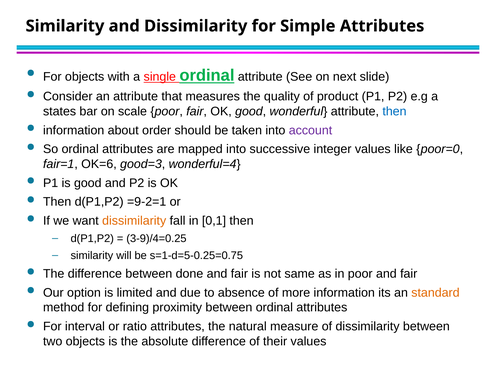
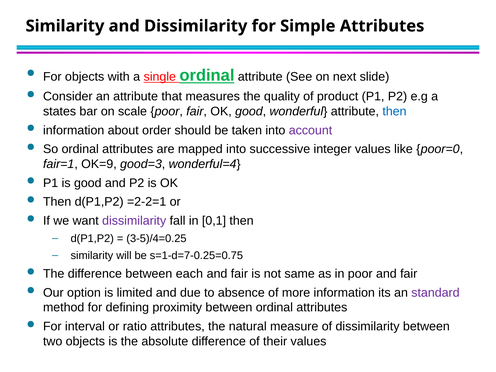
OK=6: OK=6 -> OK=9
=9-2=1: =9-2=1 -> =2-2=1
dissimilarity at (134, 221) colour: orange -> purple
3-9)/4=0.25: 3-9)/4=0.25 -> 3-5)/4=0.25
s=1-d=5-0.25=0.75: s=1-d=5-0.25=0.75 -> s=1-d=7-0.25=0.75
done: done -> each
standard colour: orange -> purple
